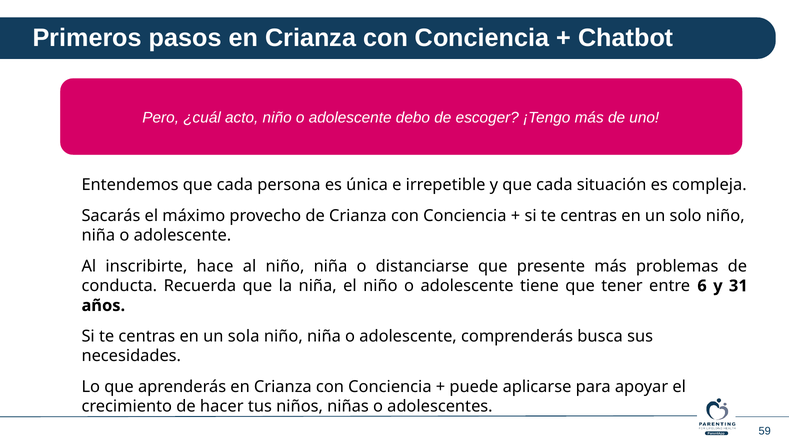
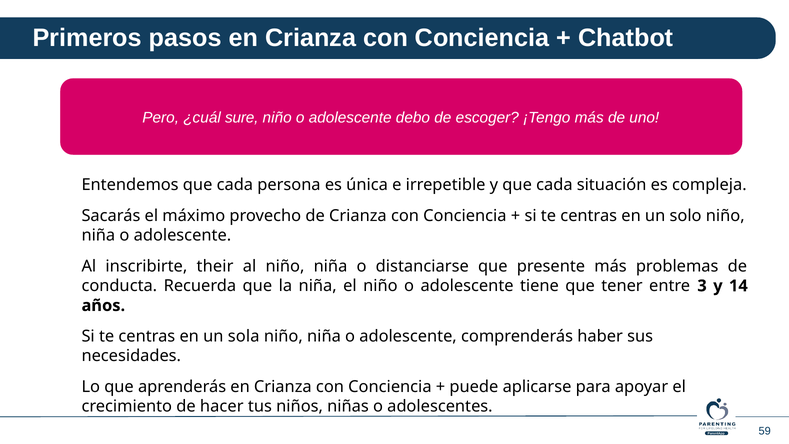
acto: acto -> sure
hace: hace -> their
6: 6 -> 3
31: 31 -> 14
busca: busca -> haber
